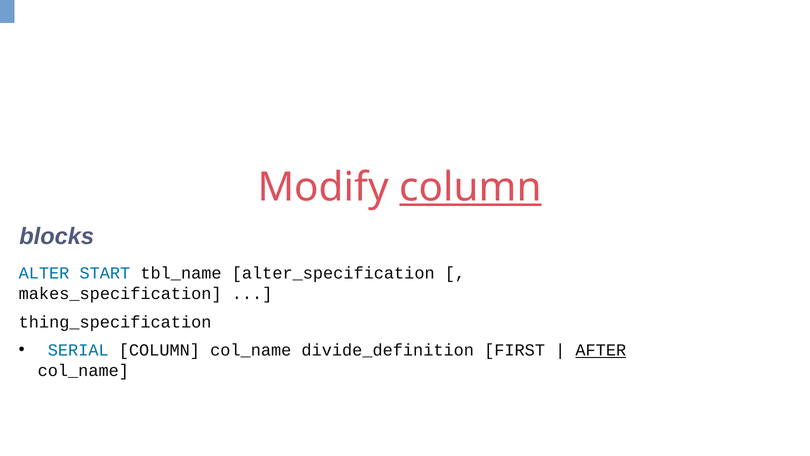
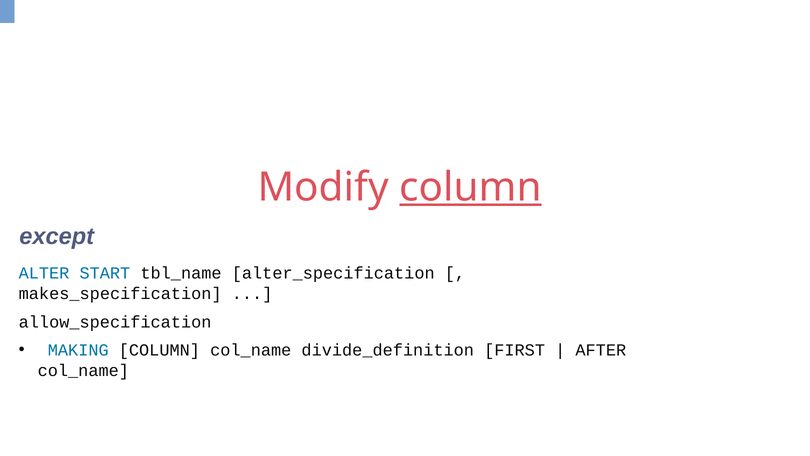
blocks: blocks -> except
thing_specification: thing_specification -> allow_specification
SERIAL: SERIAL -> MAKING
AFTER underline: present -> none
